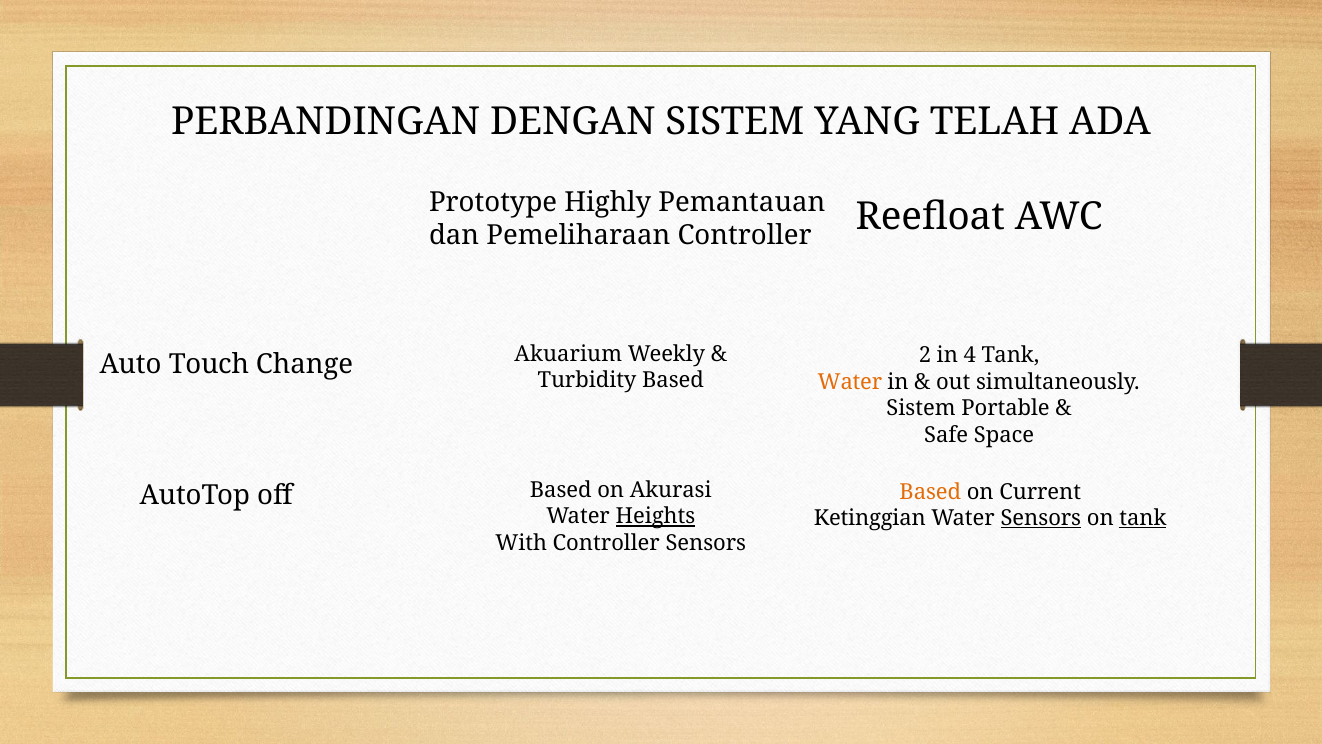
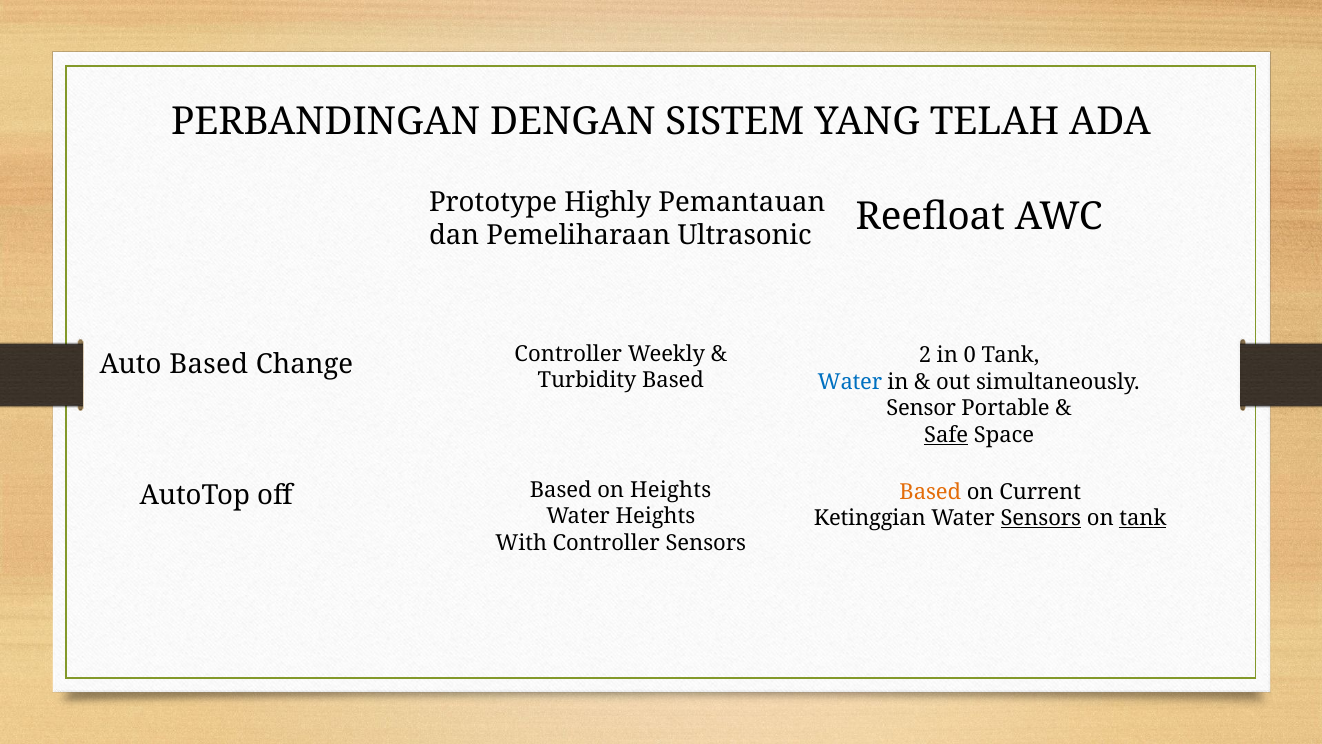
Pemeliharaan Controller: Controller -> Ultrasonic
4: 4 -> 0
Auto Touch: Touch -> Based
Change Akuarium: Akuarium -> Controller
Water at (850, 382) colour: orange -> blue
Sistem at (921, 408): Sistem -> Sensor
Safe underline: none -> present
on Akurasi: Akurasi -> Heights
Heights at (655, 516) underline: present -> none
